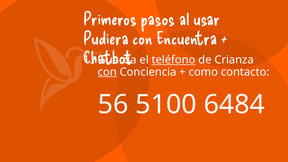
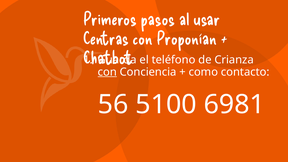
Pudiera: Pudiera -> Centras
Encuentra: Encuentra -> Proponían
teléfono underline: present -> none
6484: 6484 -> 6981
